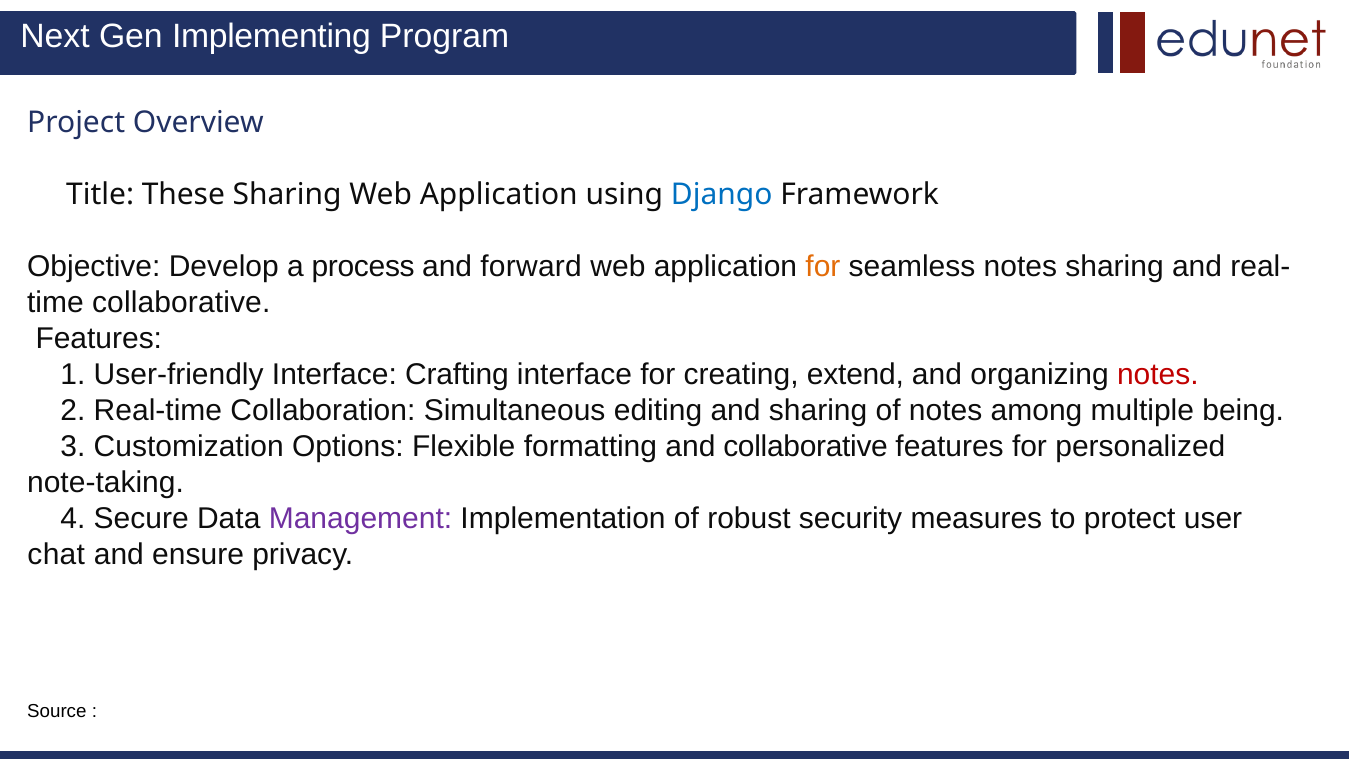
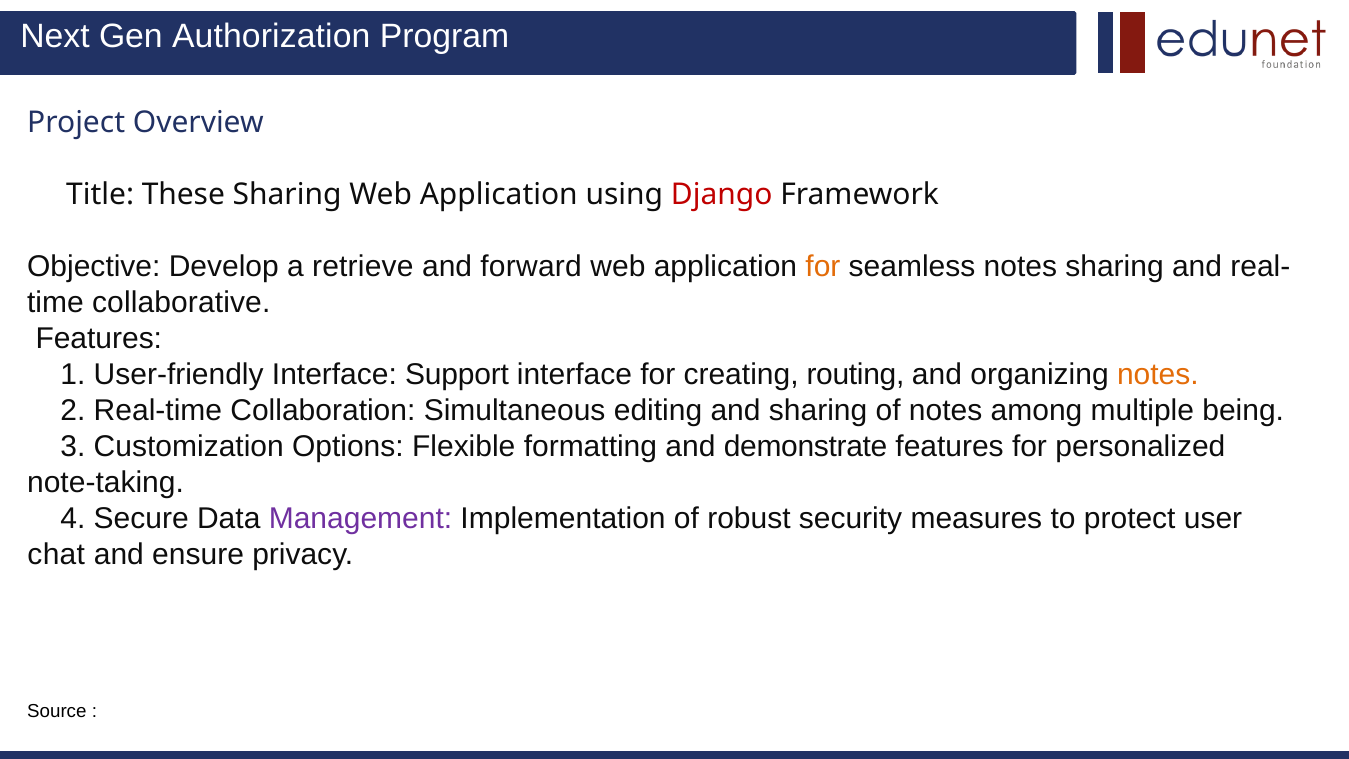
Implementing: Implementing -> Authorization
Django colour: blue -> red
process: process -> retrieve
Crafting: Crafting -> Support
extend: extend -> routing
notes at (1158, 374) colour: red -> orange
and collaborative: collaborative -> demonstrate
